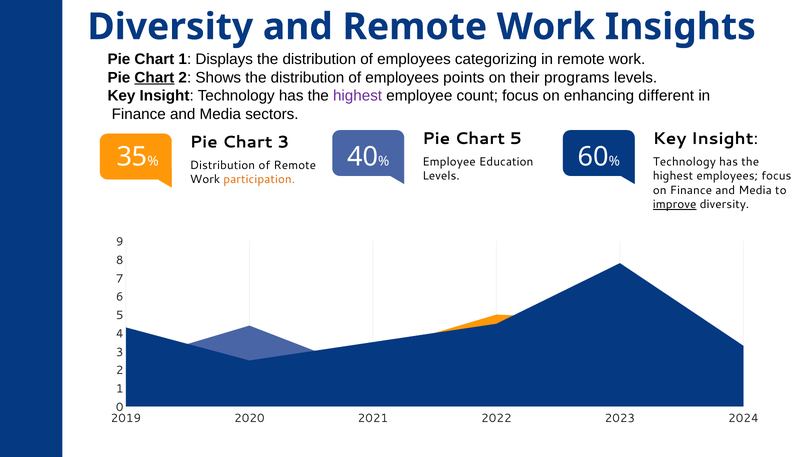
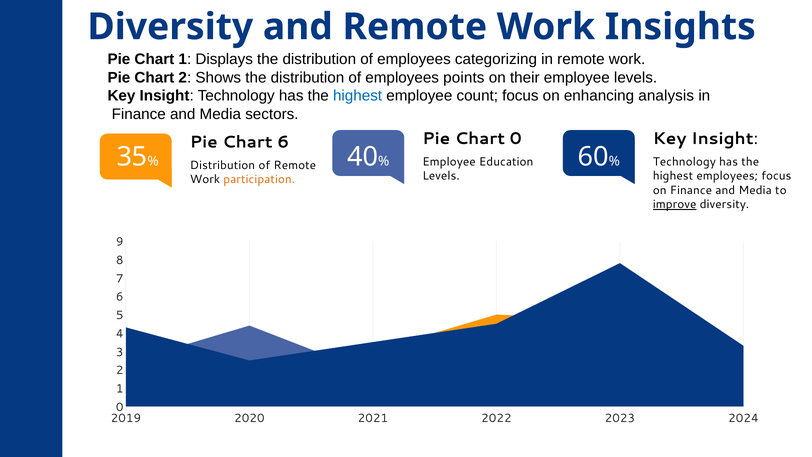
Chart at (154, 78) underline: present -> none
their programs: programs -> employee
highest at (358, 96) colour: purple -> blue
different: different -> analysis
Chart 5: 5 -> 0
Chart 3: 3 -> 6
